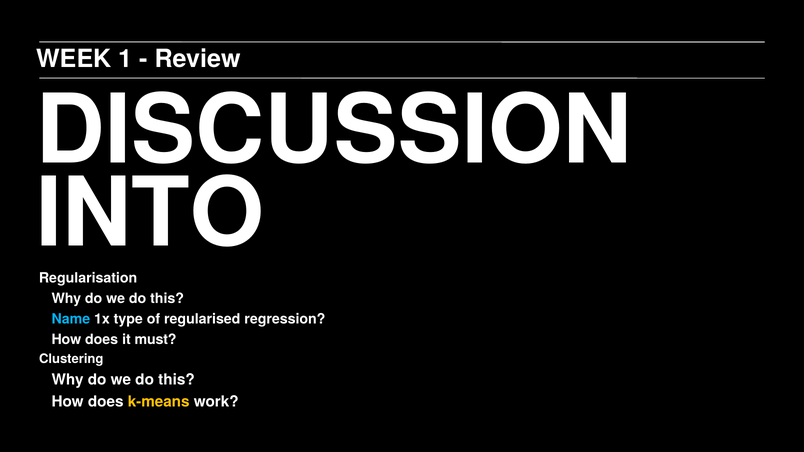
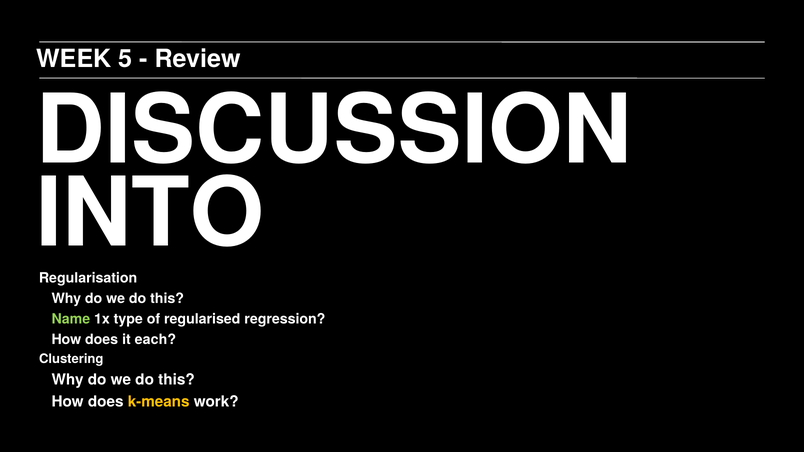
1: 1 -> 5
Name colour: light blue -> light green
must: must -> each
